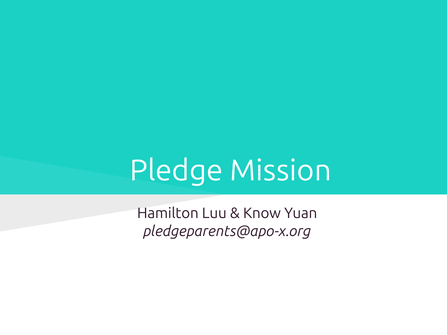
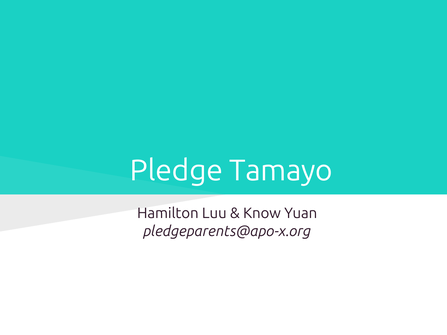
Mission: Mission -> Tamayo
